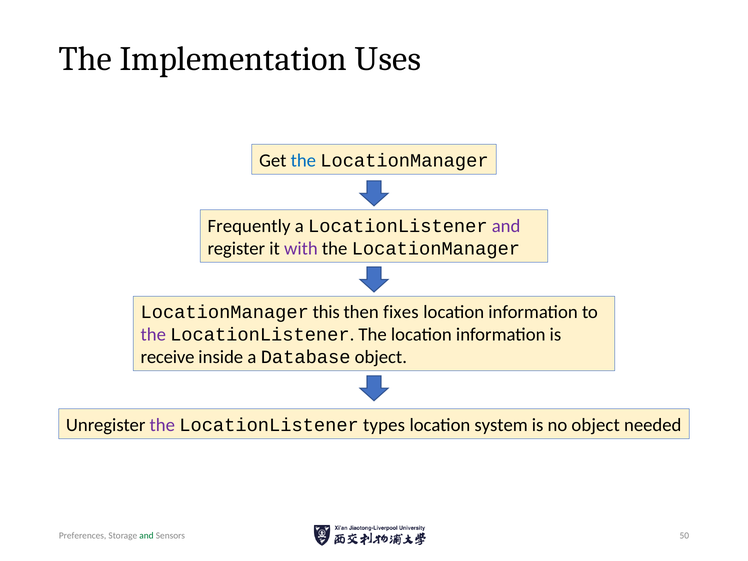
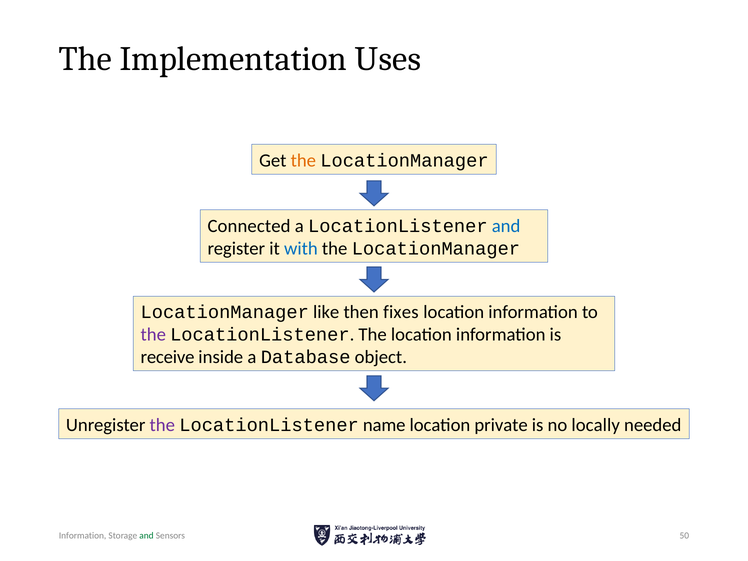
the at (303, 161) colour: blue -> orange
Frequently: Frequently -> Connected
and at (506, 226) colour: purple -> blue
with colour: purple -> blue
this: this -> like
types: types -> name
system: system -> private
no object: object -> locally
Preferences at (83, 536): Preferences -> Information
